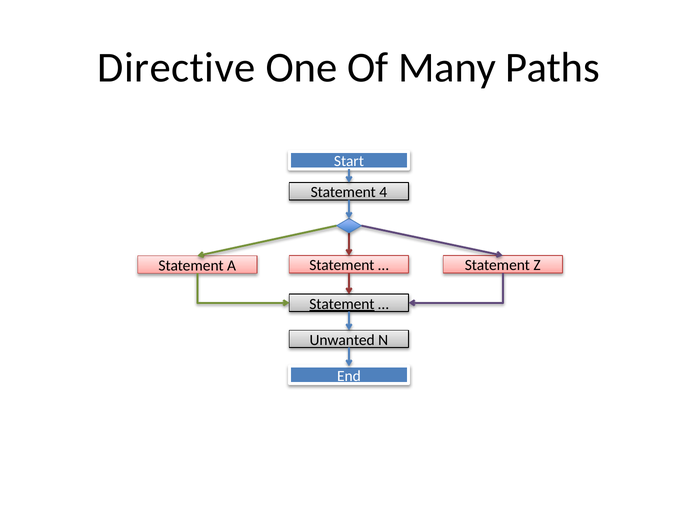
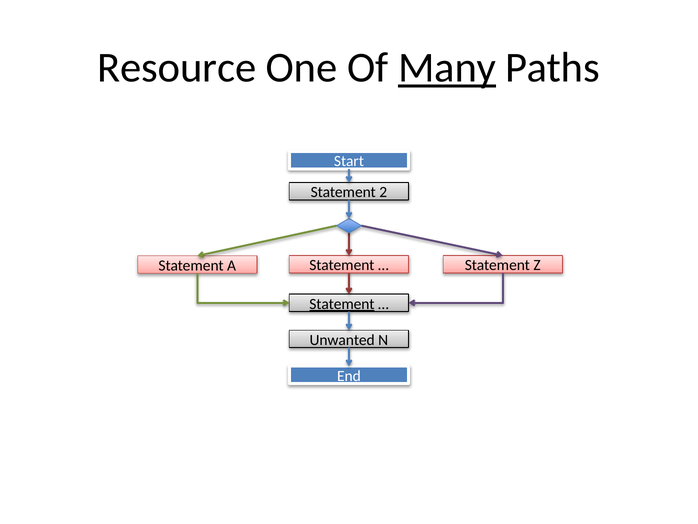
Directive: Directive -> Resource
Many underline: none -> present
4: 4 -> 2
